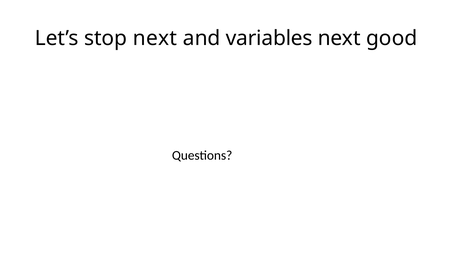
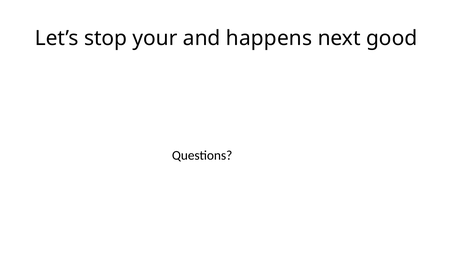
stop next: next -> your
variables: variables -> happens
